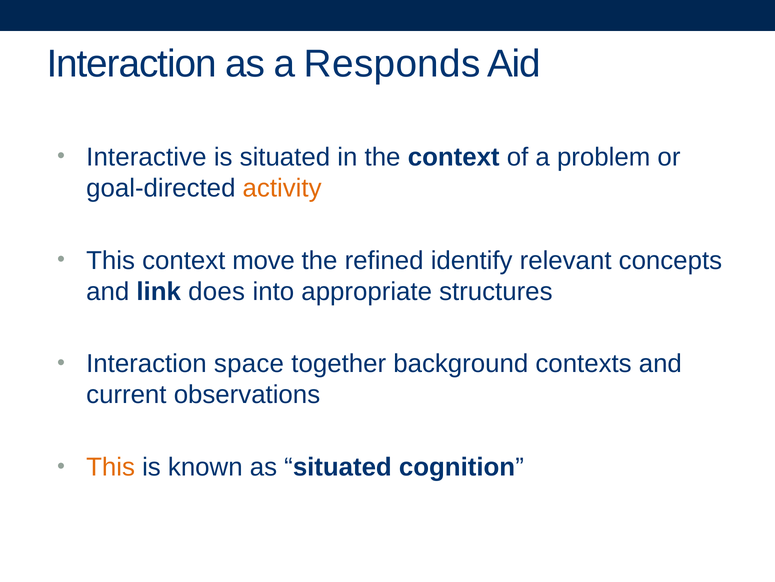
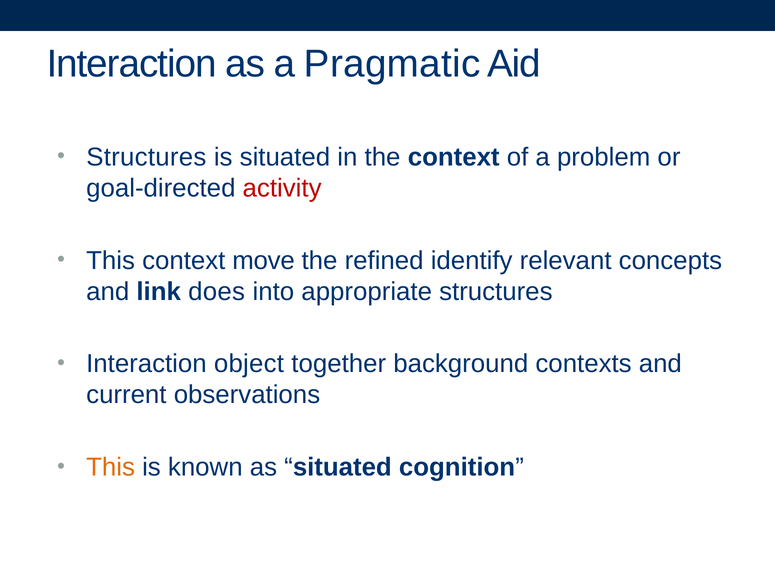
Responds: Responds -> Pragmatic
Interactive at (146, 157): Interactive -> Structures
activity colour: orange -> red
space: space -> object
